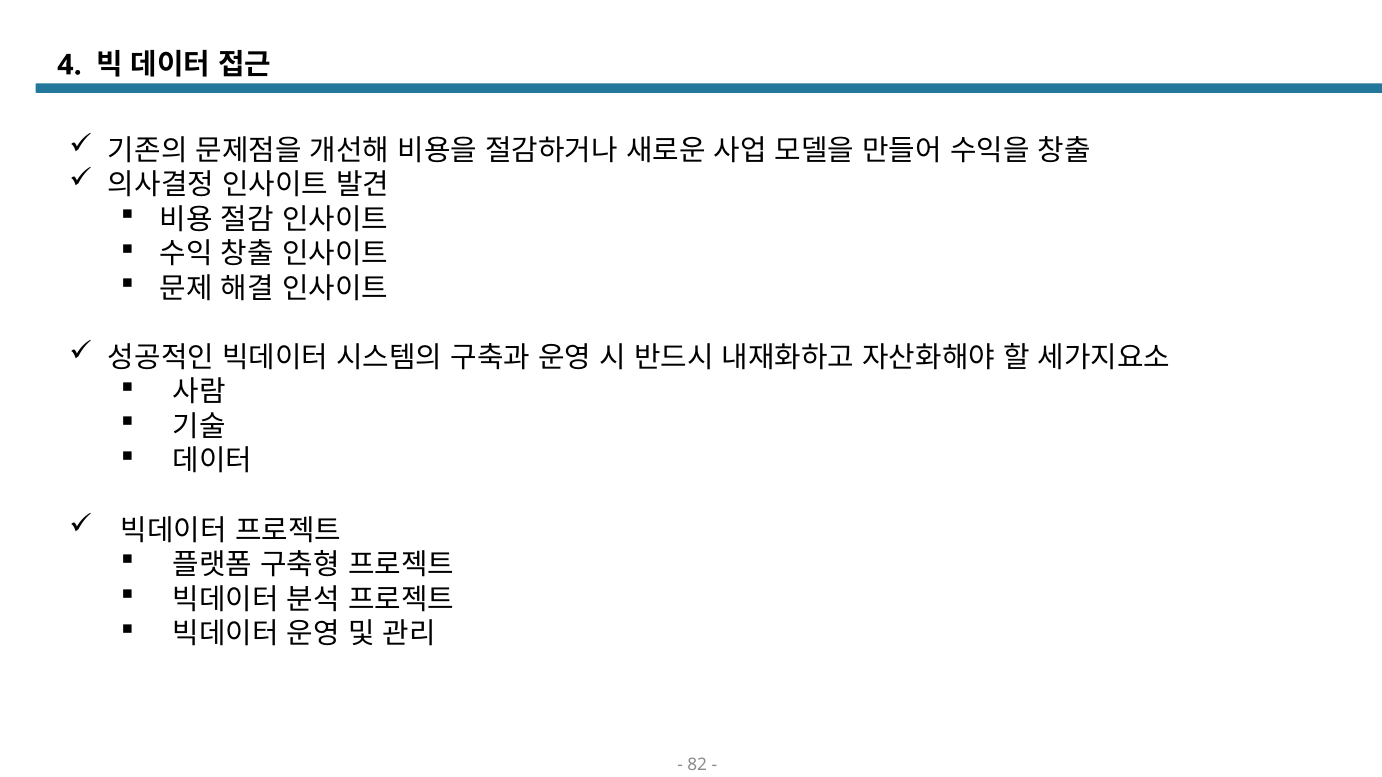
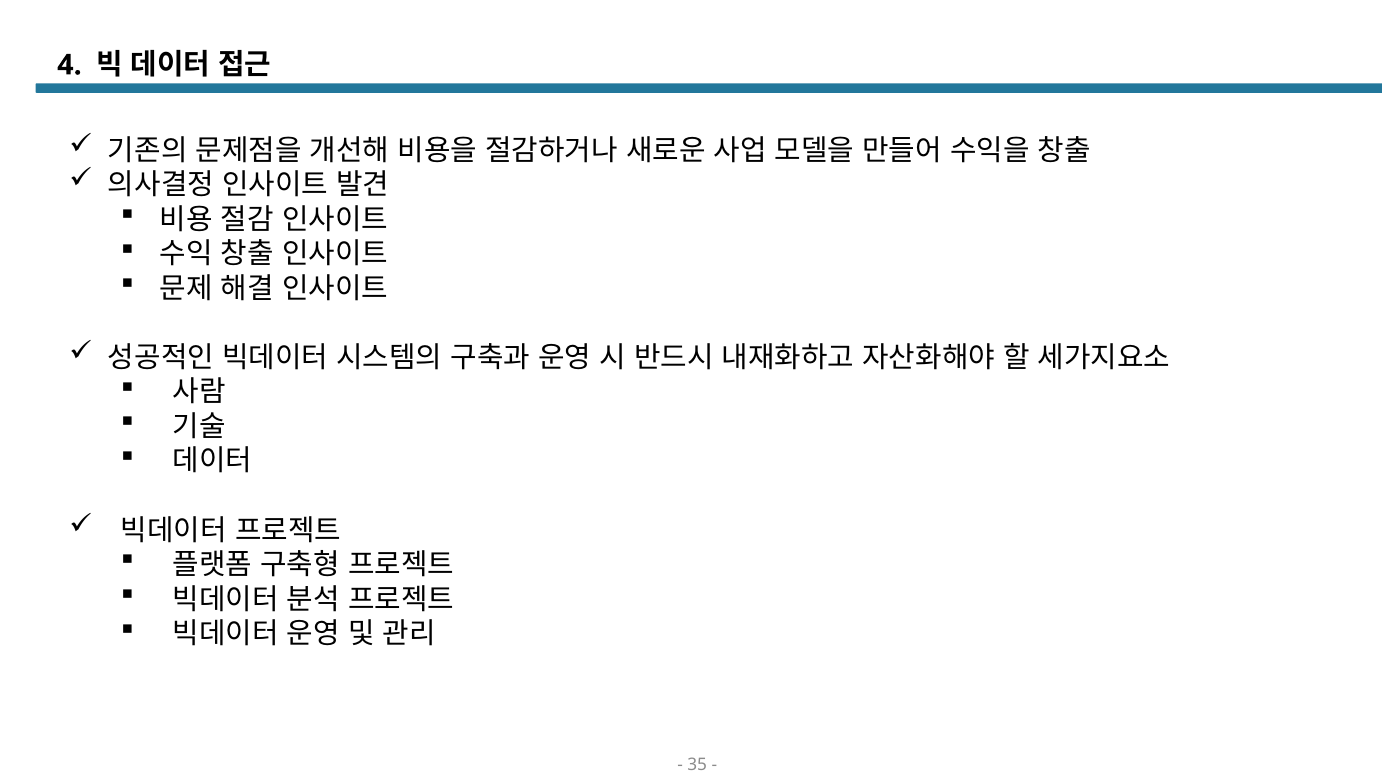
82: 82 -> 35
